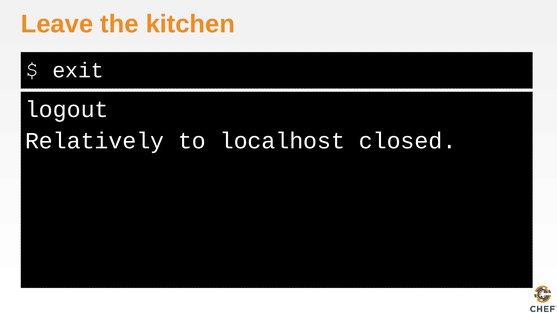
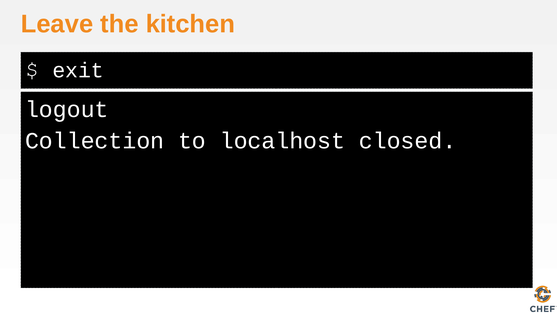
Relatively: Relatively -> Collection
